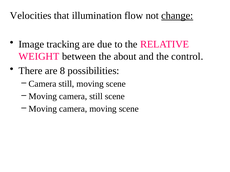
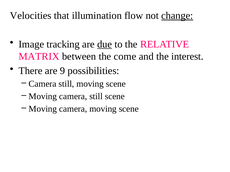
due underline: none -> present
WEIGHT: WEIGHT -> MATRIX
about: about -> come
control: control -> interest
8: 8 -> 9
